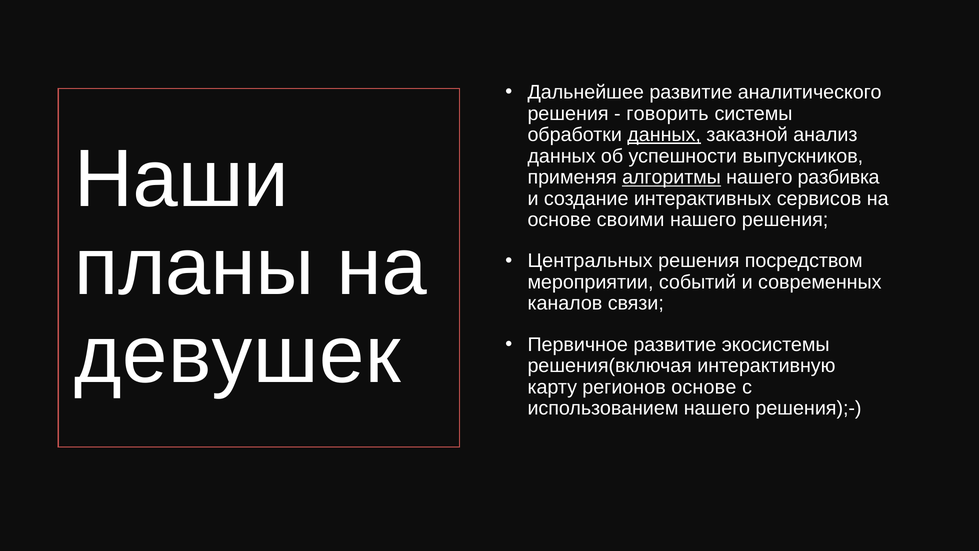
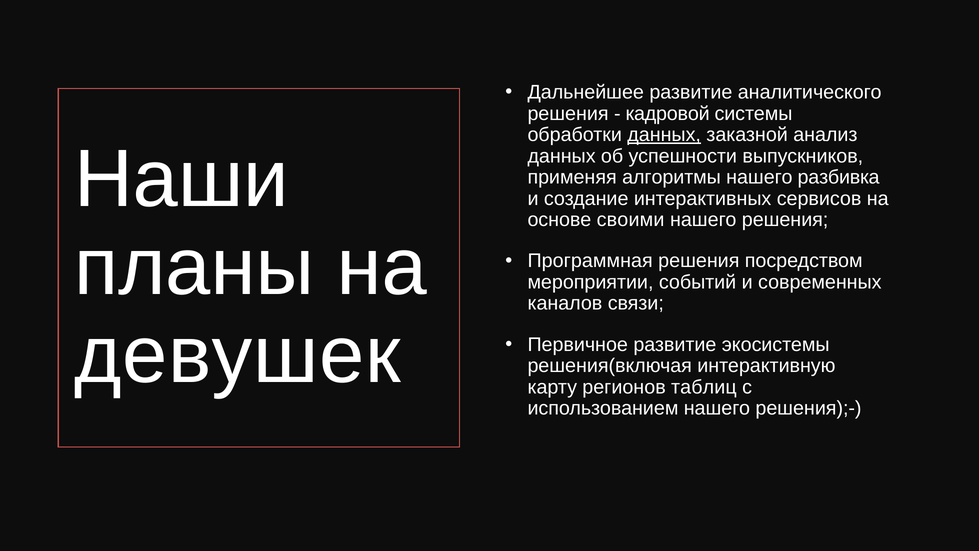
говорить: говорить -> кадровой
алгоритмы underline: present -> none
Центральных: Центральных -> Программная
регионов основе: основе -> таблиц
